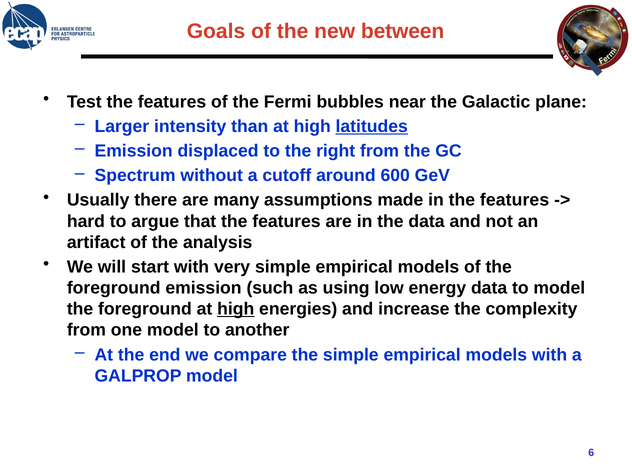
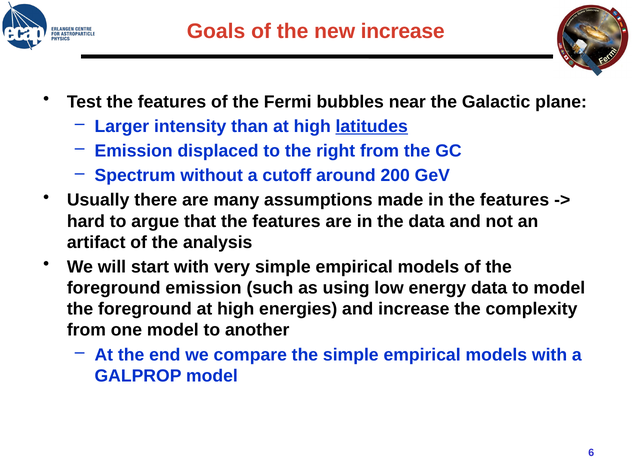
new between: between -> increase
600: 600 -> 200
high at (236, 309) underline: present -> none
